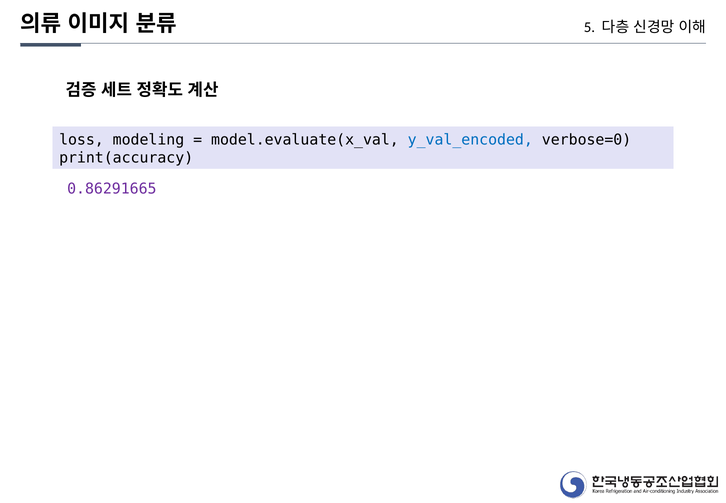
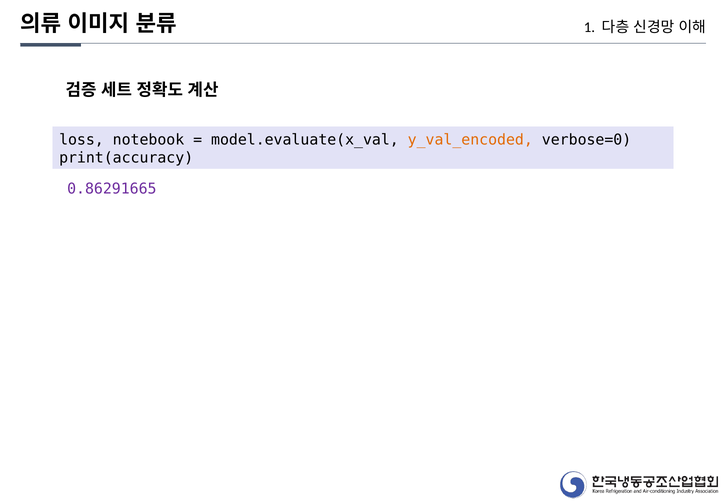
5: 5 -> 1
modeling: modeling -> notebook
y_val_encoded colour: blue -> orange
